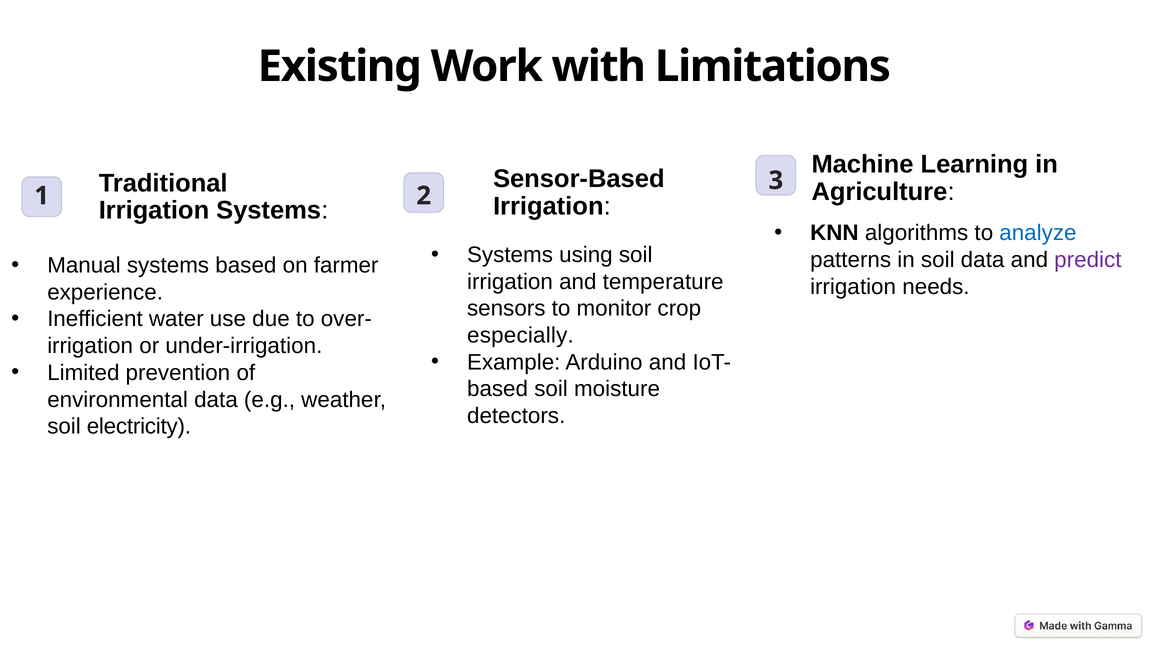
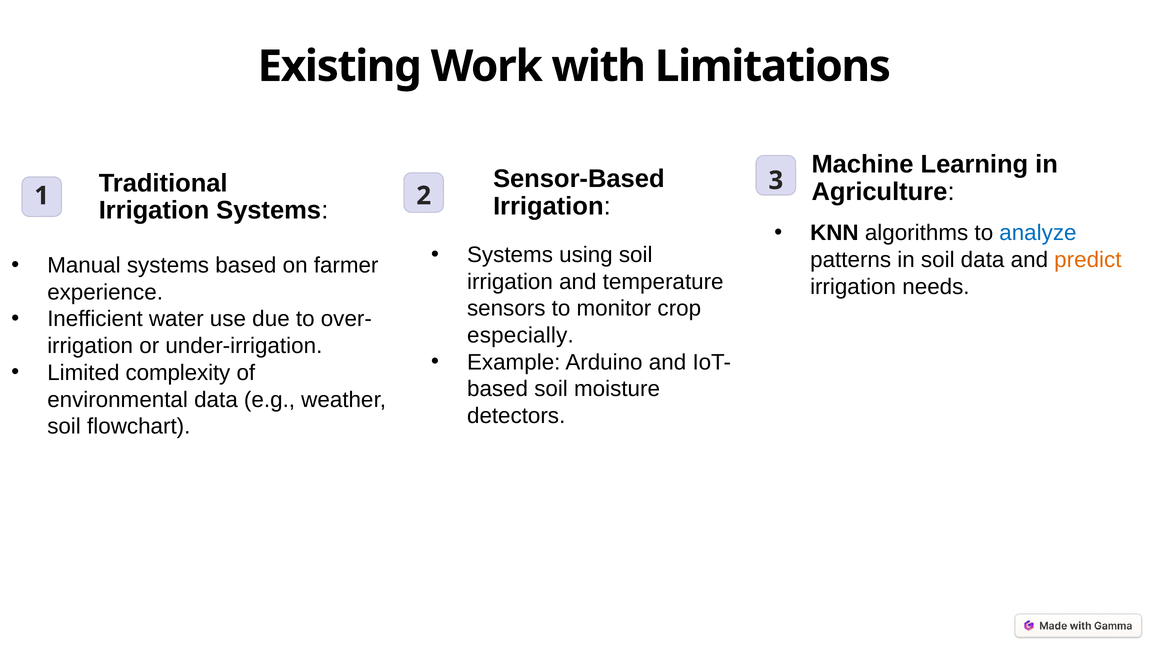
predict colour: purple -> orange
prevention: prevention -> complexity
electricity: electricity -> flowchart
